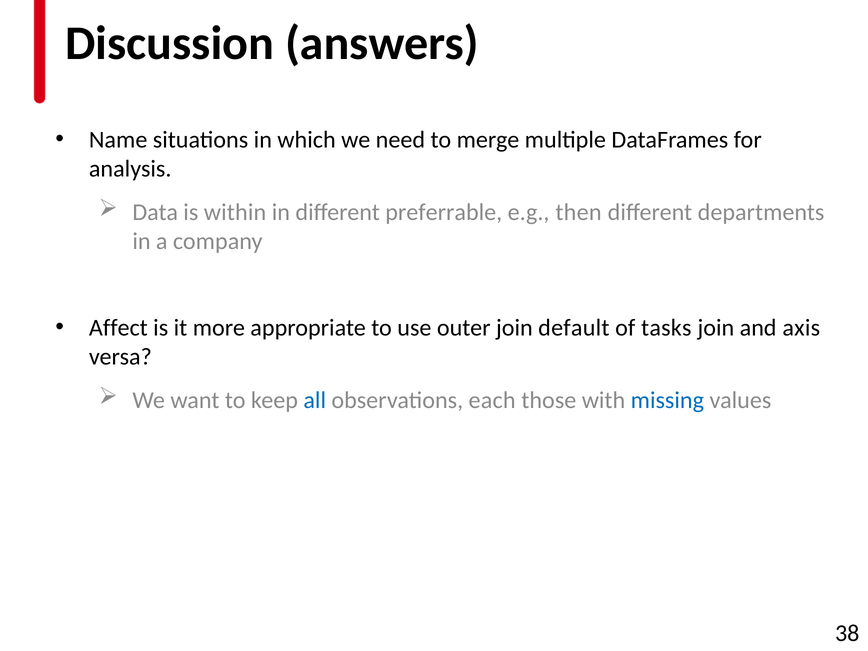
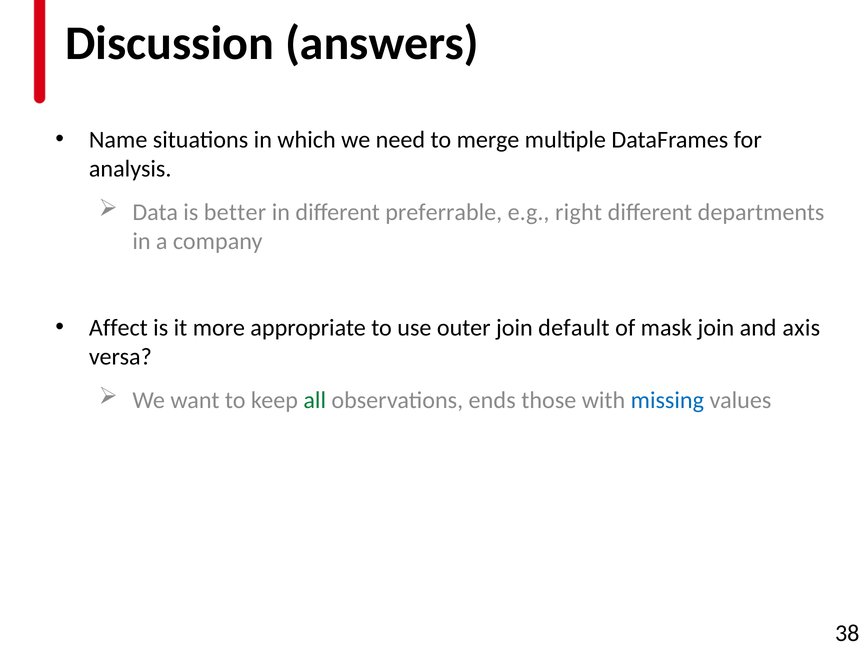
within: within -> better
then: then -> right
tasks: tasks -> mask
all colour: blue -> green
each: each -> ends
